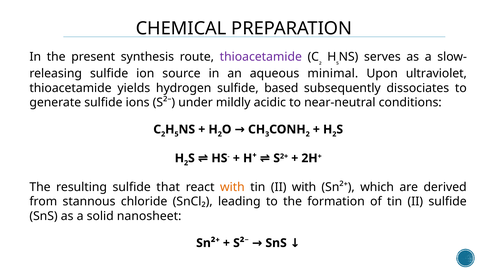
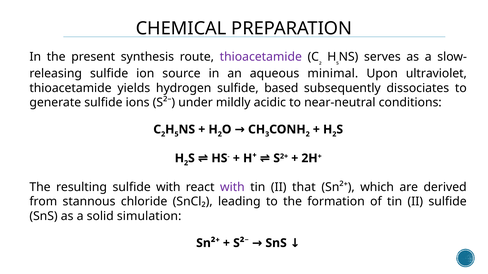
sulfide that: that -> with
with at (232, 187) colour: orange -> purple
II with: with -> that
nanosheet: nanosheet -> simulation
